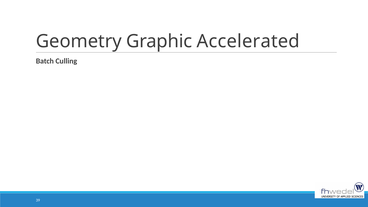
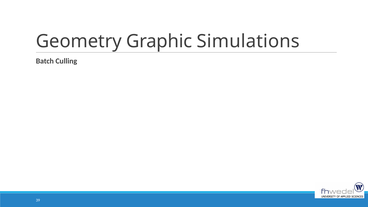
Accelerated: Accelerated -> Simulations
